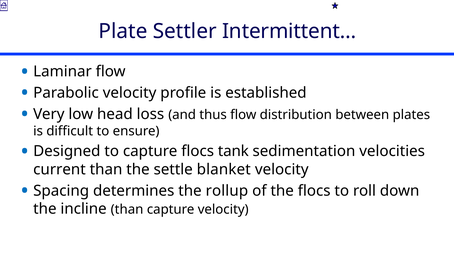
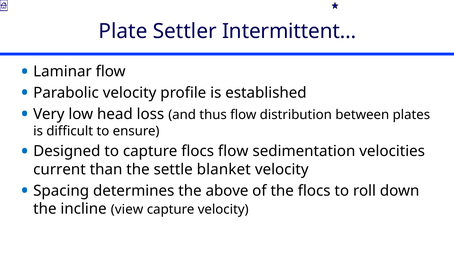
flocs tank: tank -> flow
rollup: rollup -> above
incline than: than -> view
